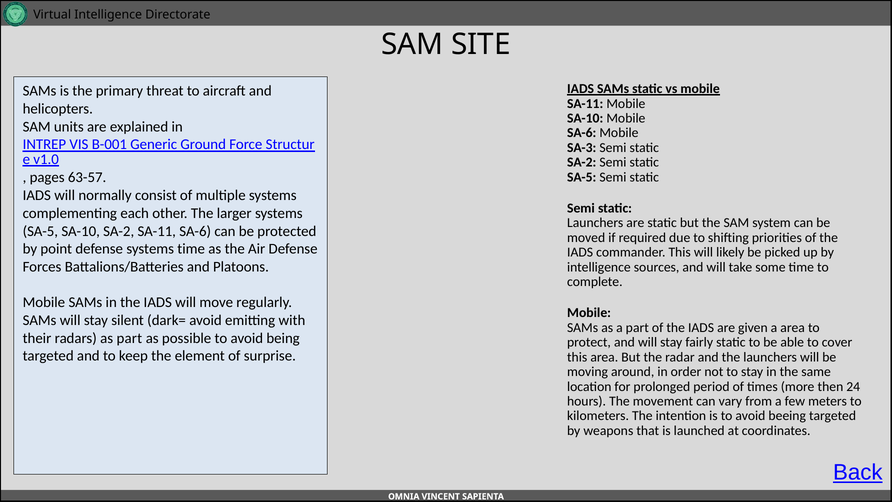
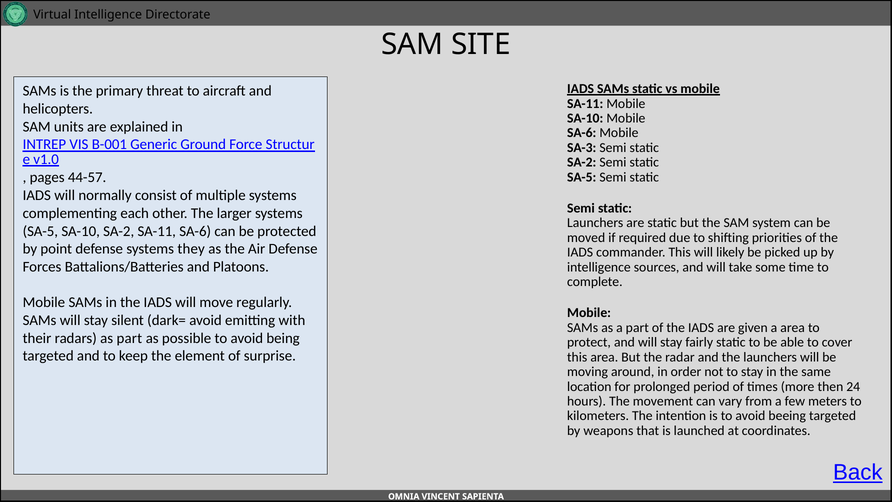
63-57: 63-57 -> 44-57
systems time: time -> they
